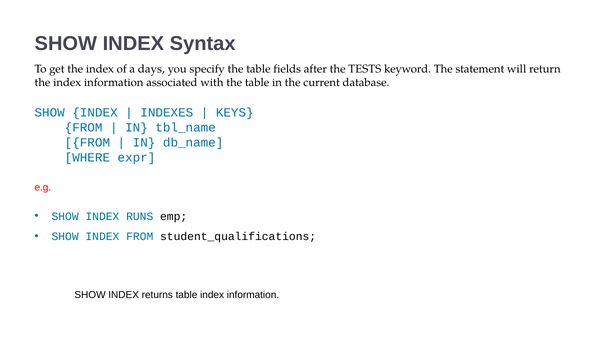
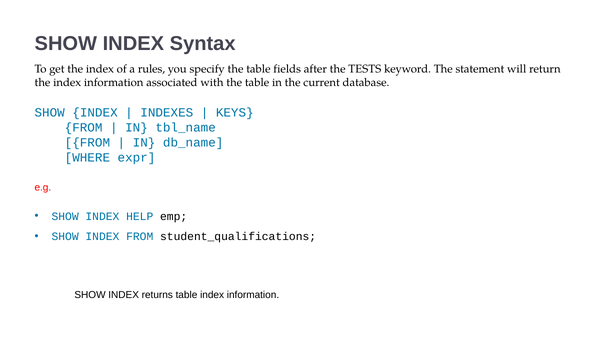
days: days -> rules
RUNS: RUNS -> HELP
